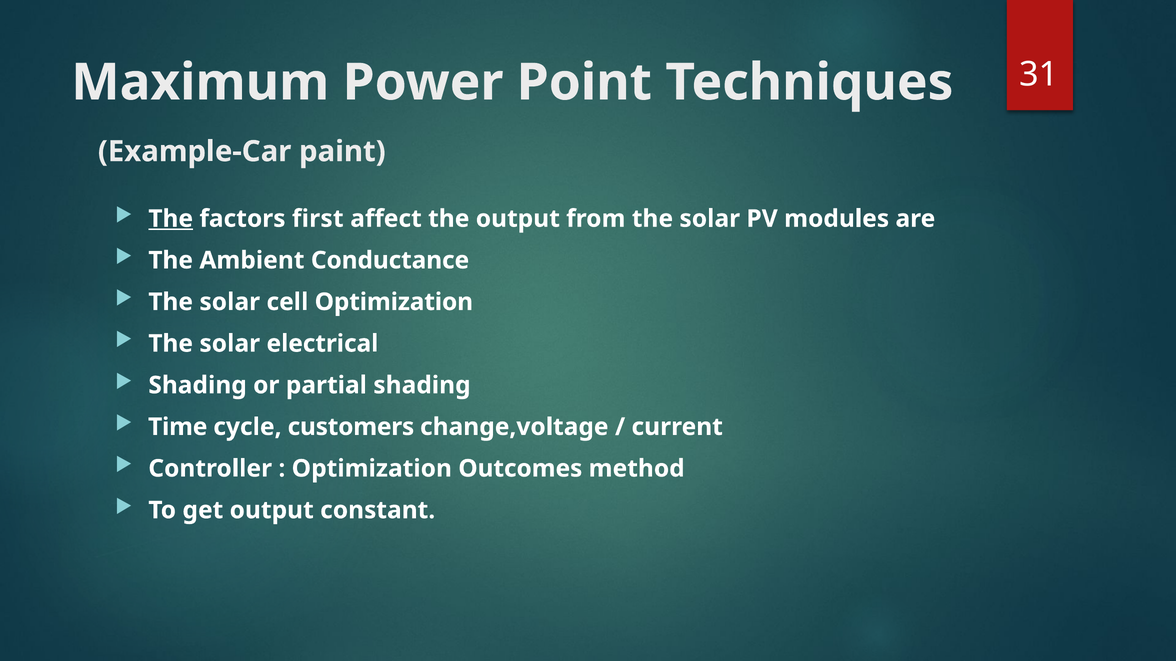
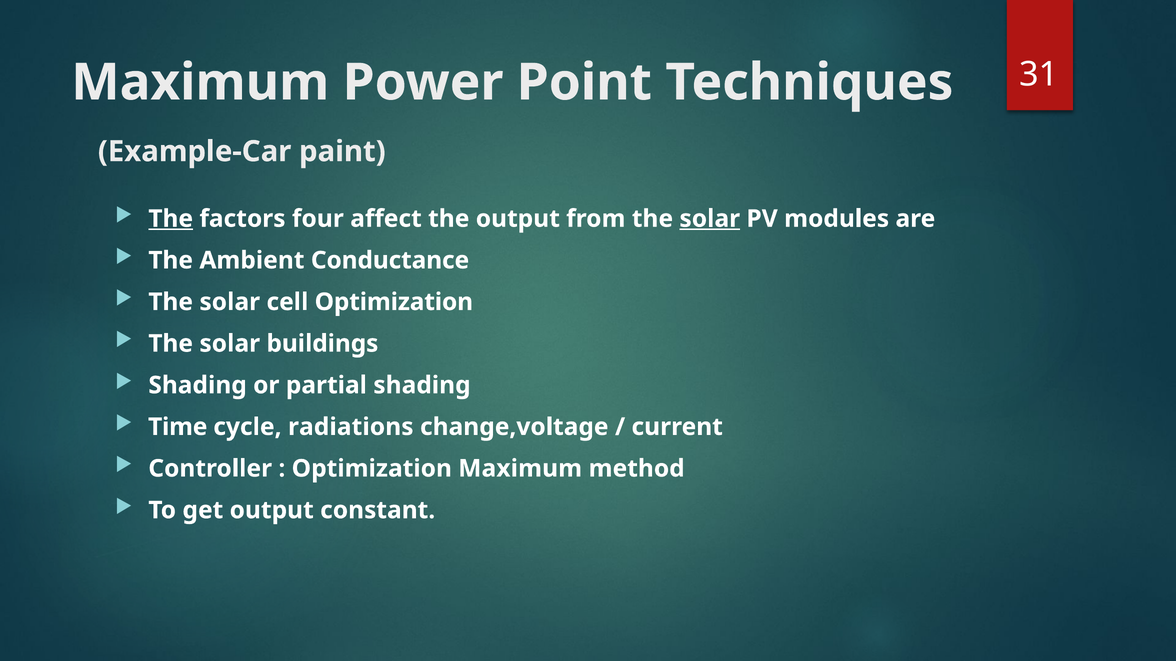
first: first -> four
solar at (710, 219) underline: none -> present
electrical: electrical -> buildings
customers: customers -> radiations
Optimization Outcomes: Outcomes -> Maximum
